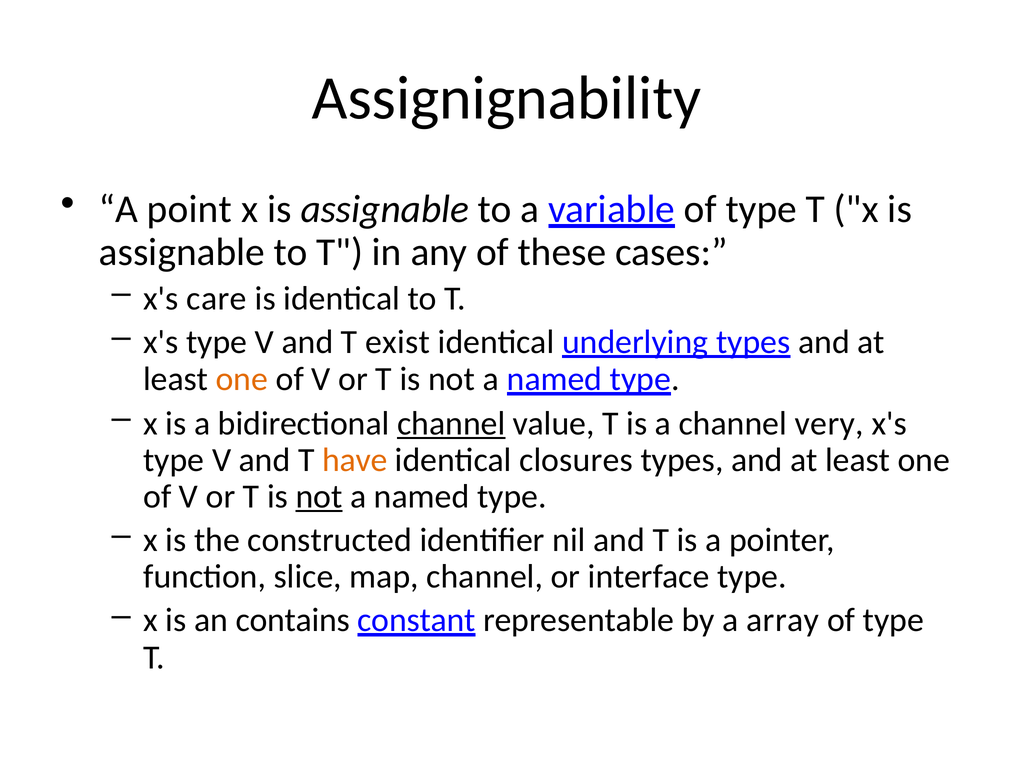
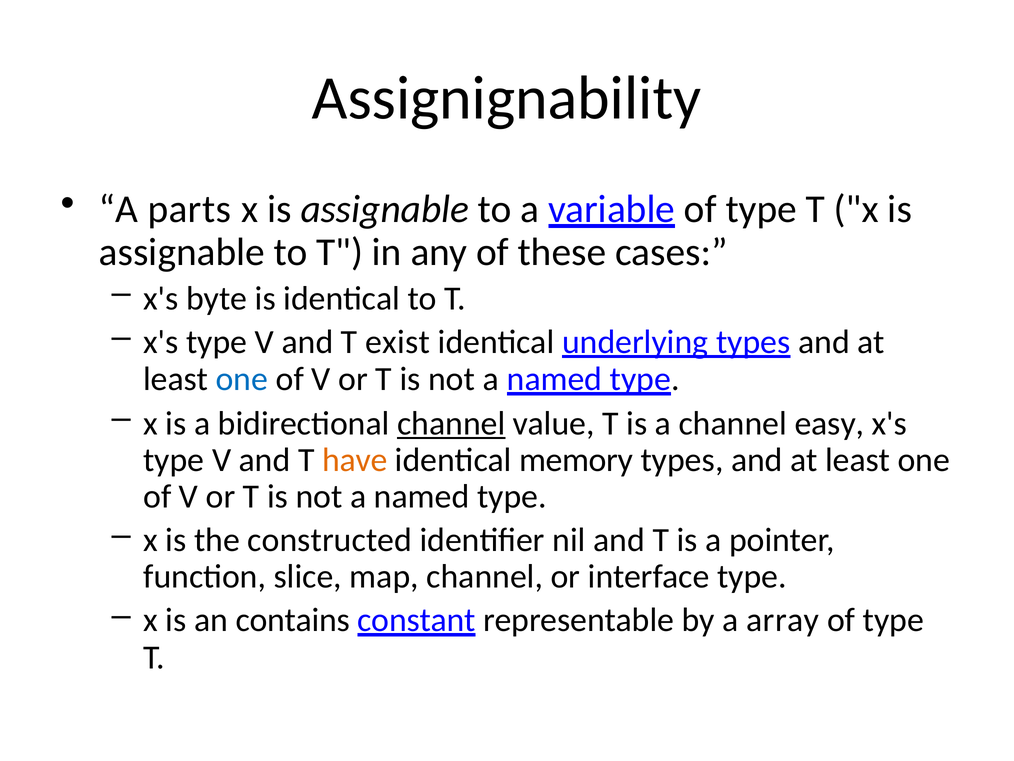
point: point -> parts
care: care -> byte
one at (242, 379) colour: orange -> blue
very: very -> easy
closures: closures -> memory
not at (319, 496) underline: present -> none
